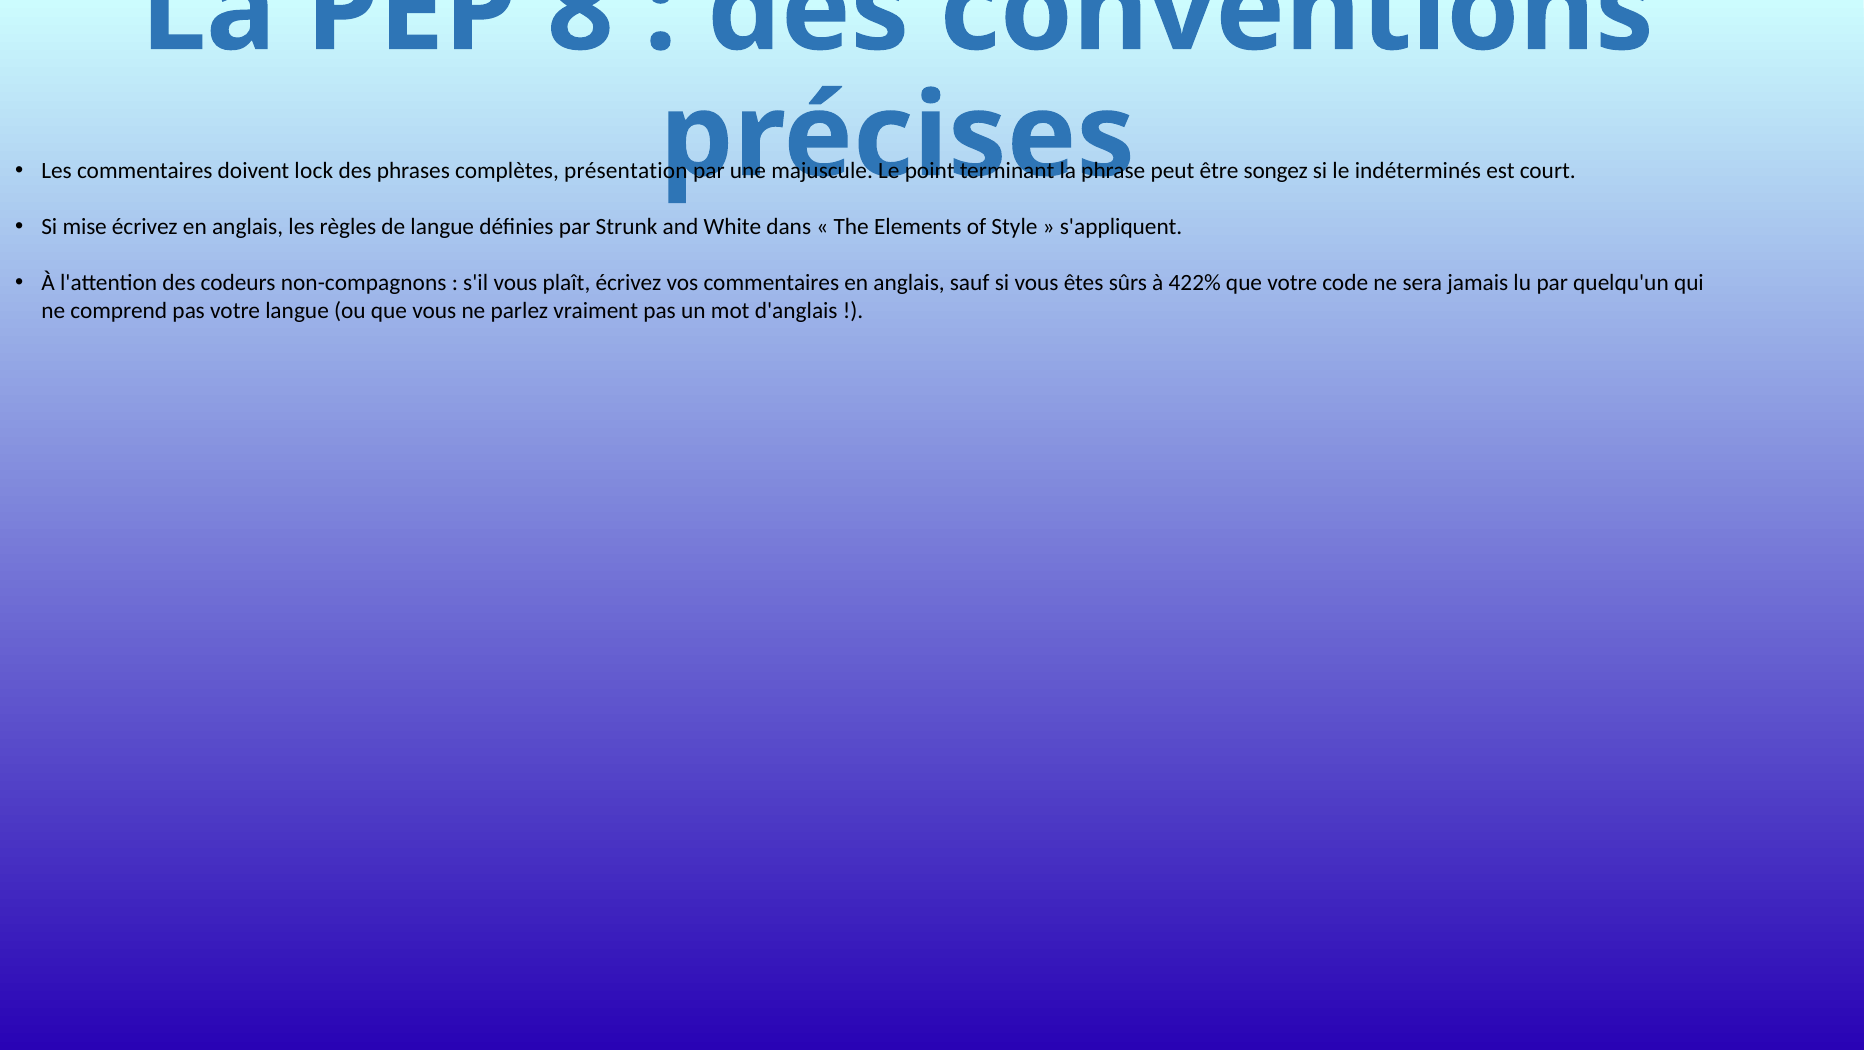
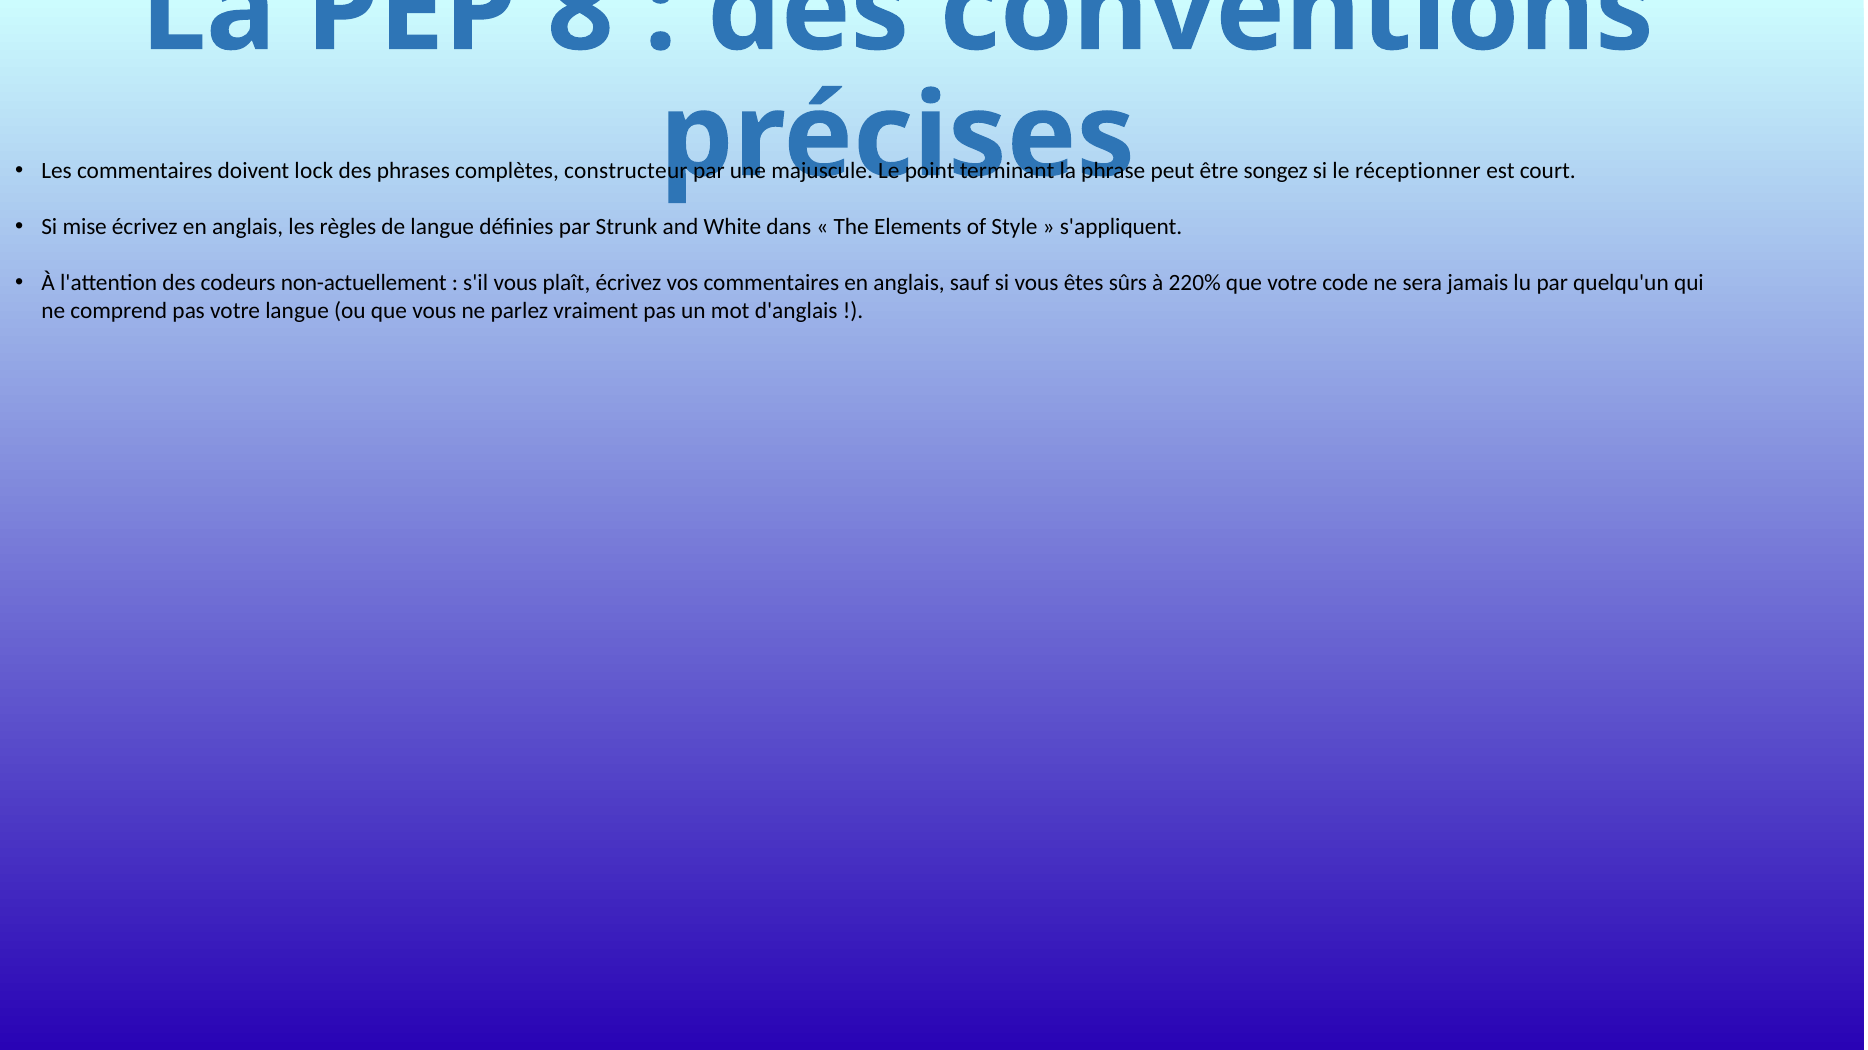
présentation: présentation -> constructeur
indéterminés: indéterminés -> réceptionner
non-compagnons: non-compagnons -> non-actuellement
422%: 422% -> 220%
